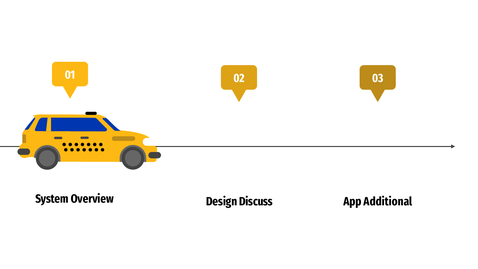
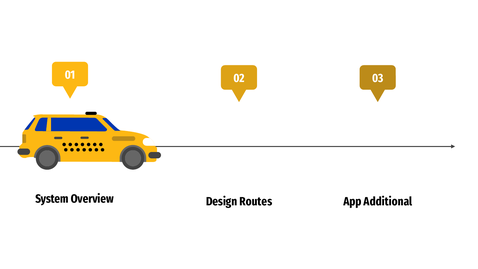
Discuss: Discuss -> Routes
